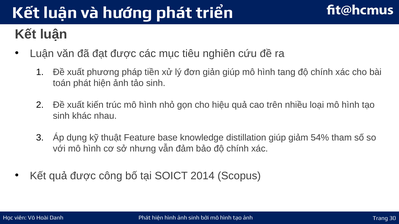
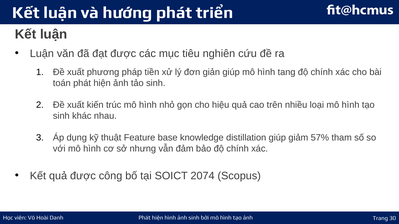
54%: 54% -> 57%
2014: 2014 -> 2074
